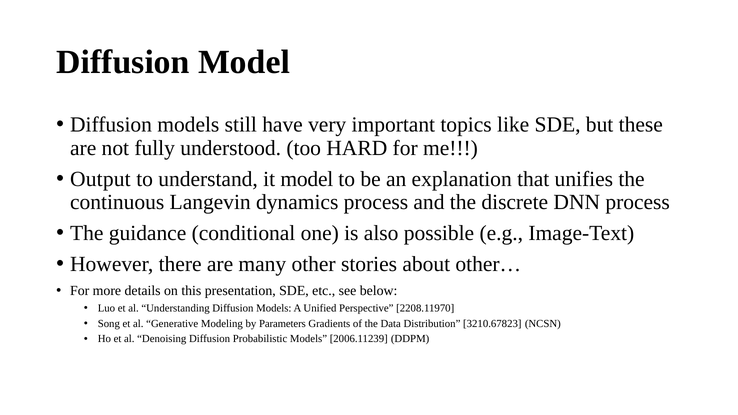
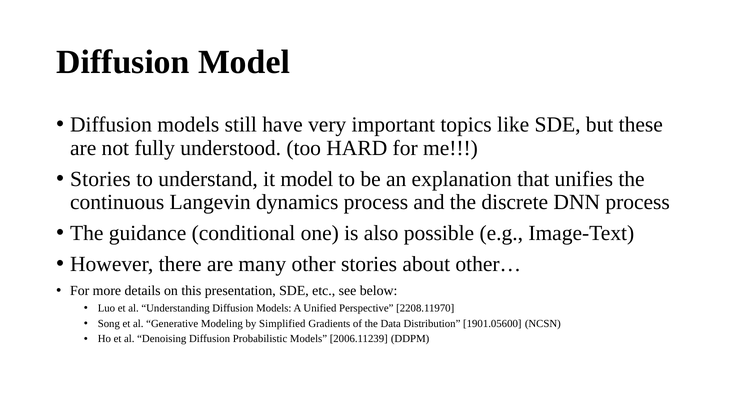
Output at (100, 179): Output -> Stories
Parameters: Parameters -> Simplified
3210.67823: 3210.67823 -> 1901.05600
